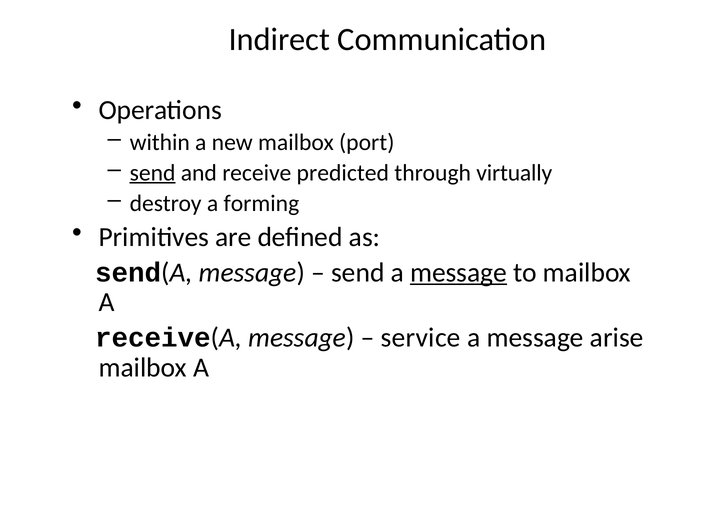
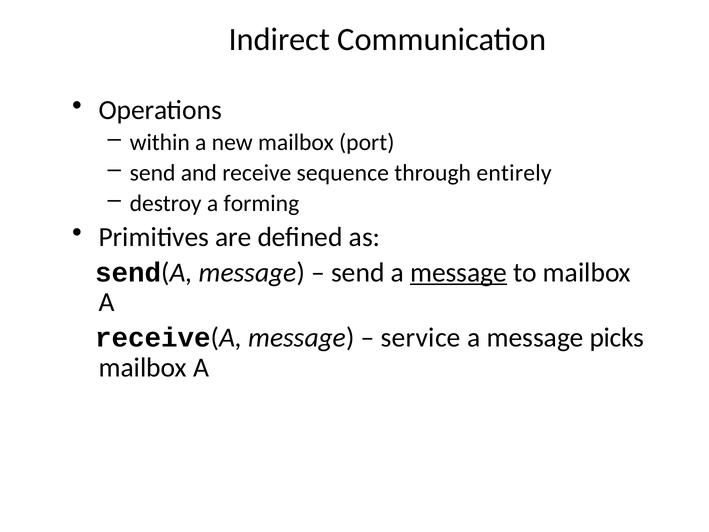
send at (153, 173) underline: present -> none
predicted: predicted -> sequence
virtually: virtually -> entirely
arise: arise -> picks
